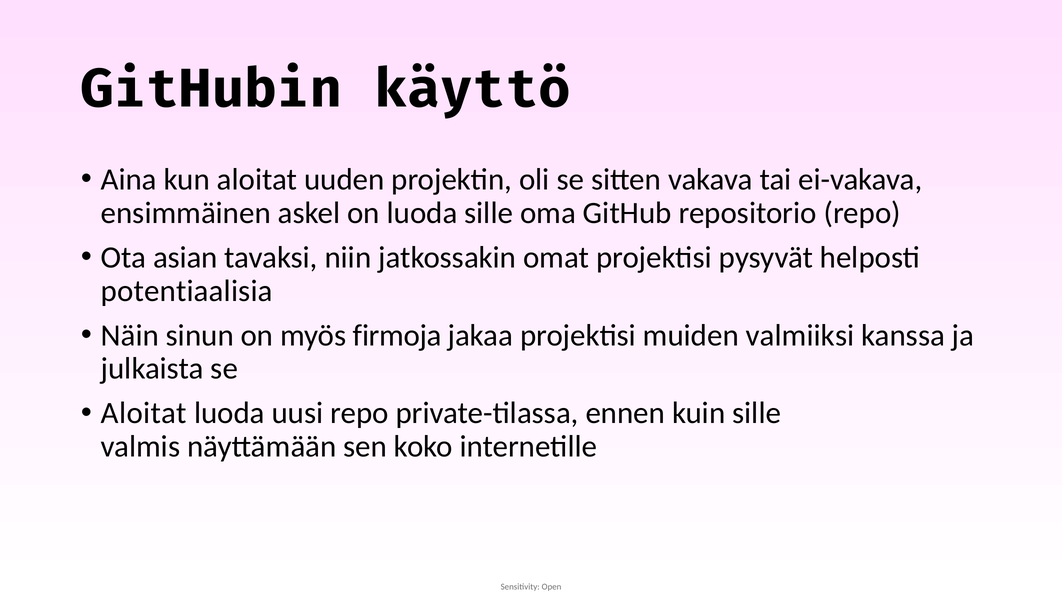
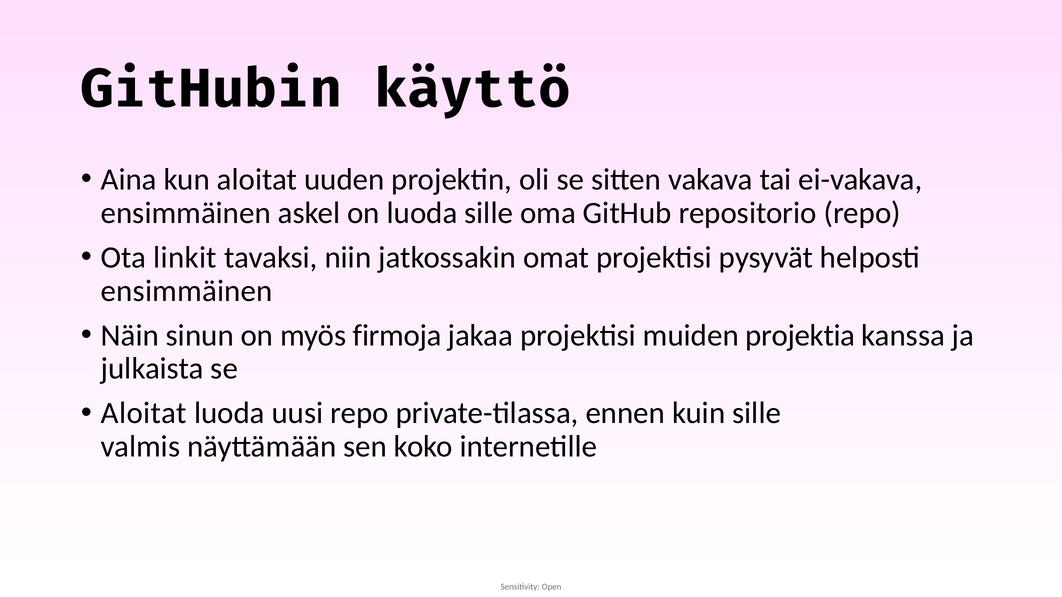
asian: asian -> linkit
potentiaalisia at (187, 291): potentiaalisia -> ensimmäinen
valmiiksi: valmiiksi -> projektia
